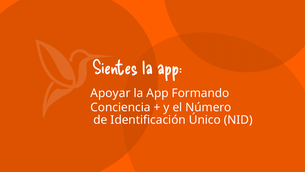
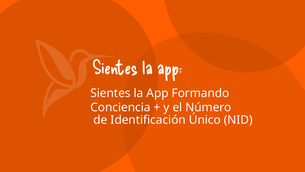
Apoyar at (110, 93): Apoyar -> Sientes
